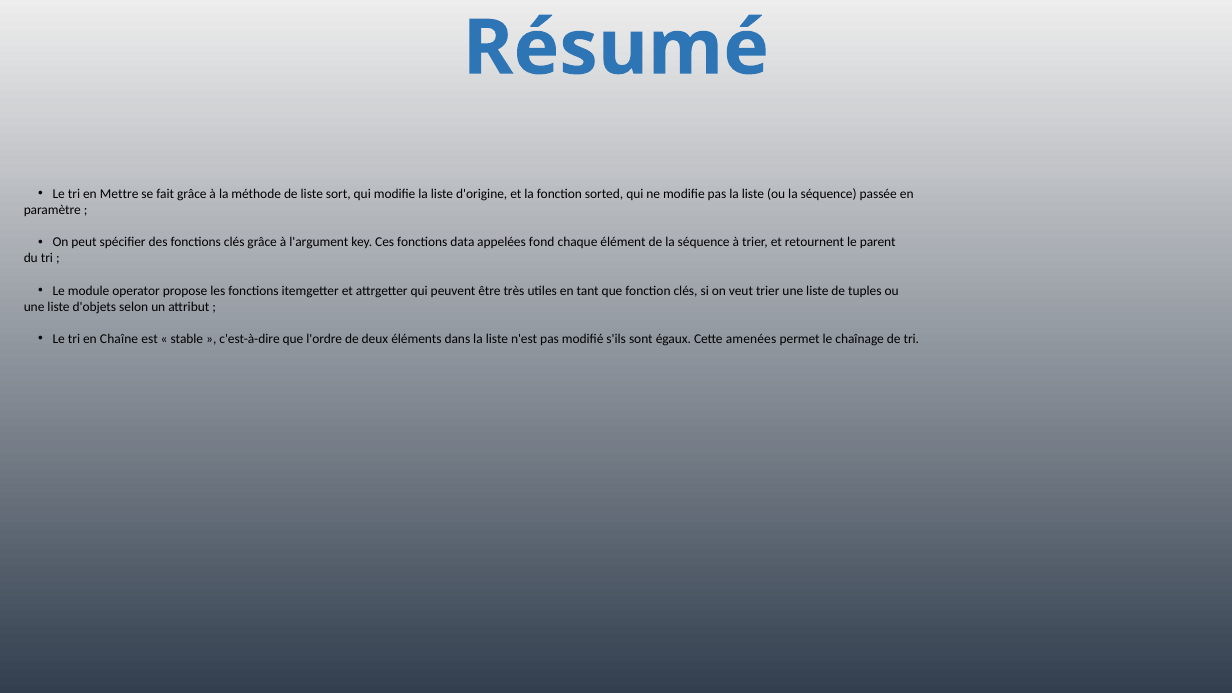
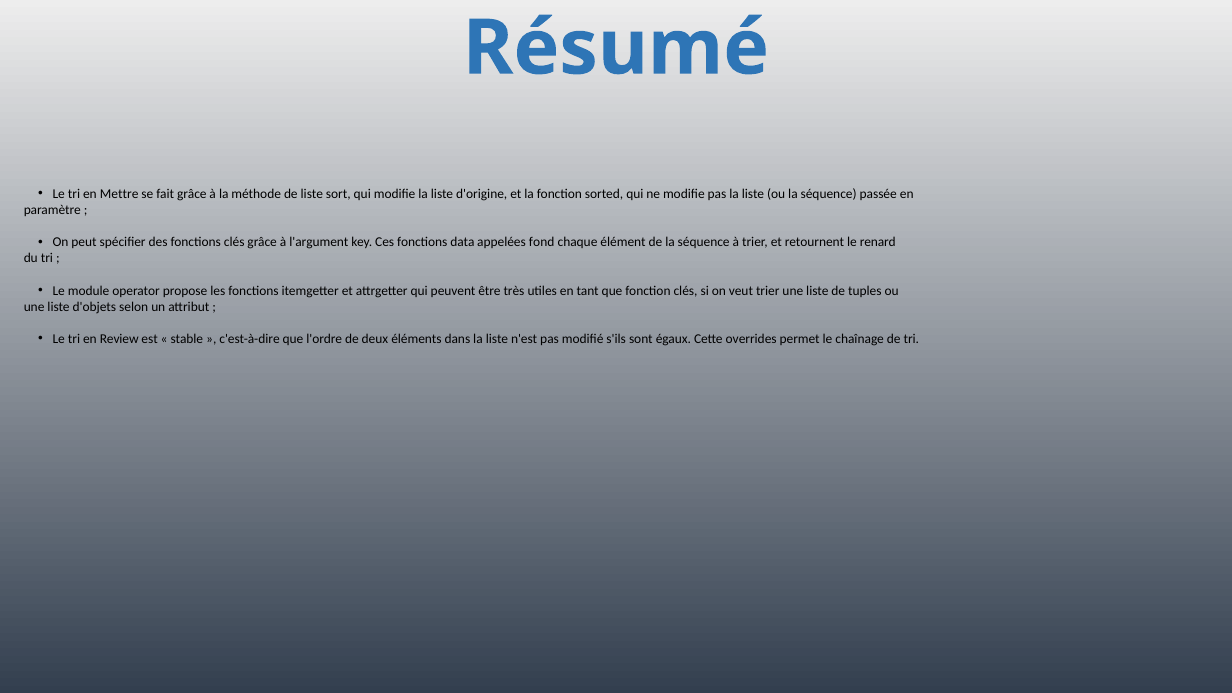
parent: parent -> renard
Chaîne: Chaîne -> Review
amenées: amenées -> overrides
